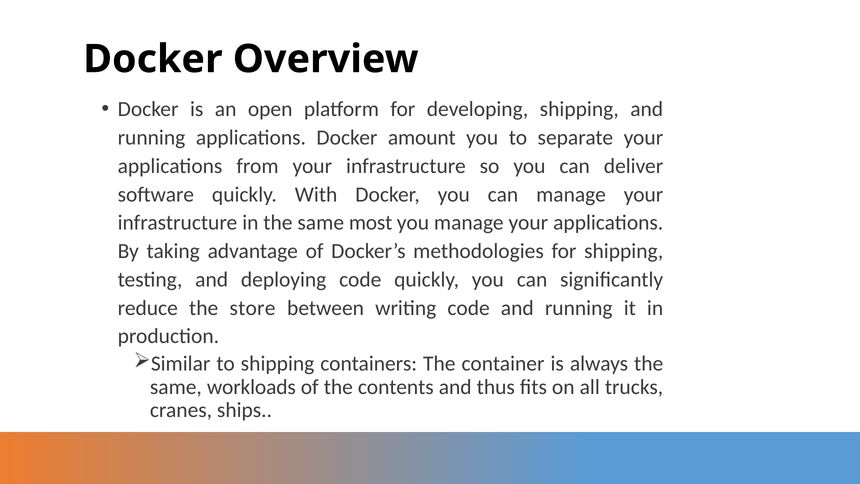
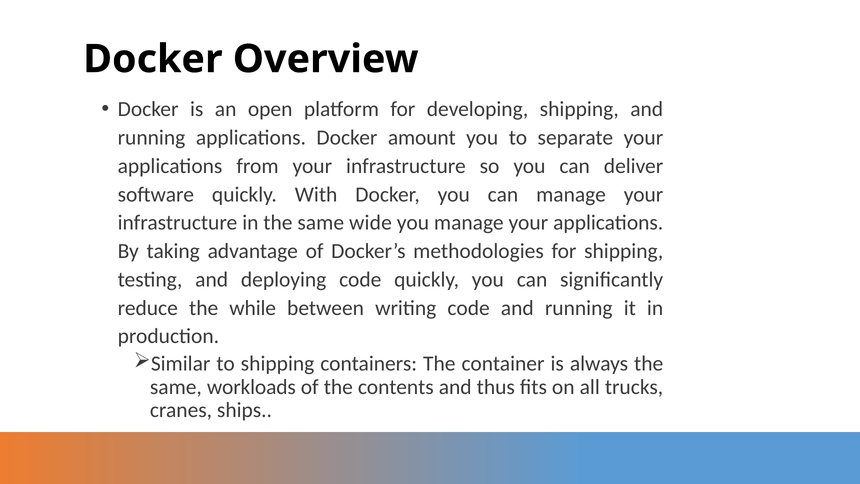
most: most -> wide
store: store -> while
